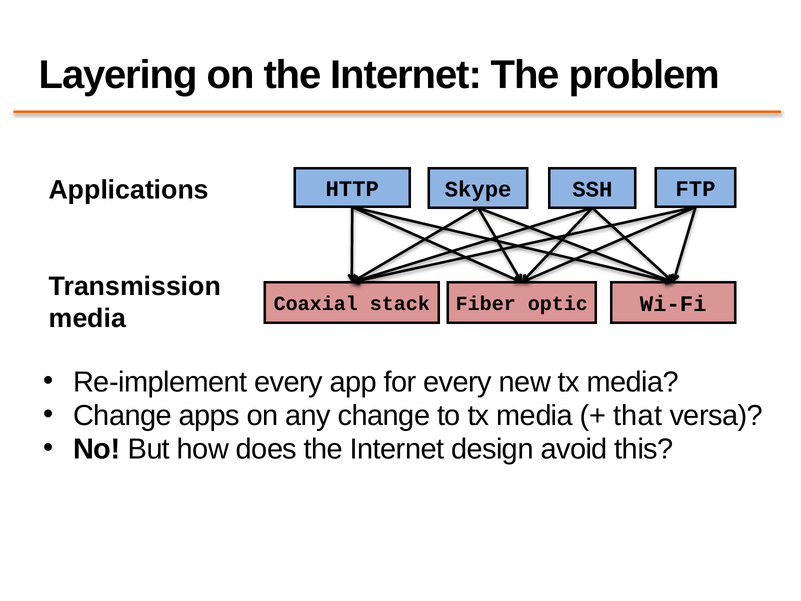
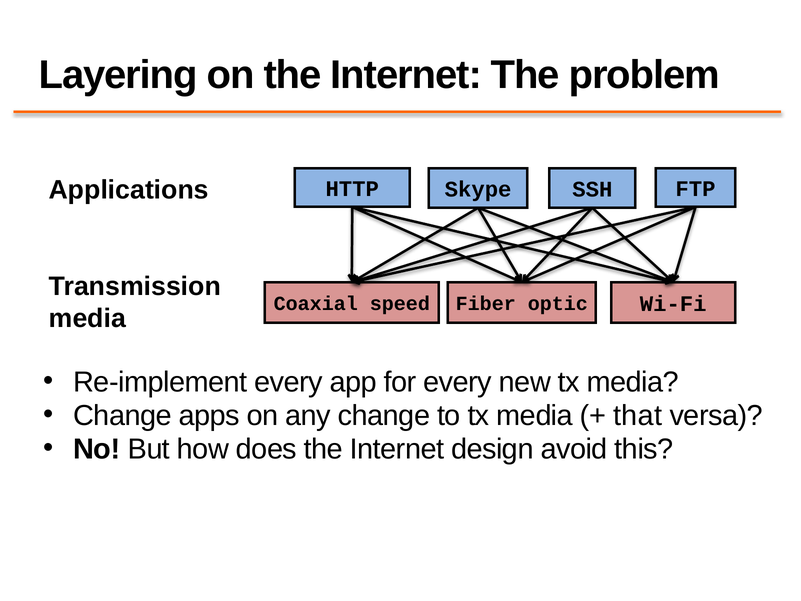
stack: stack -> speed
